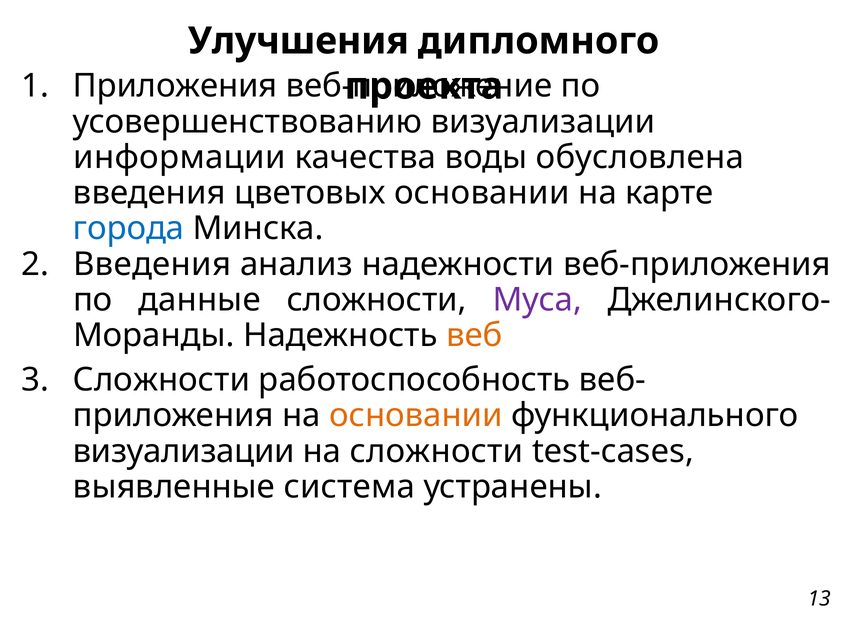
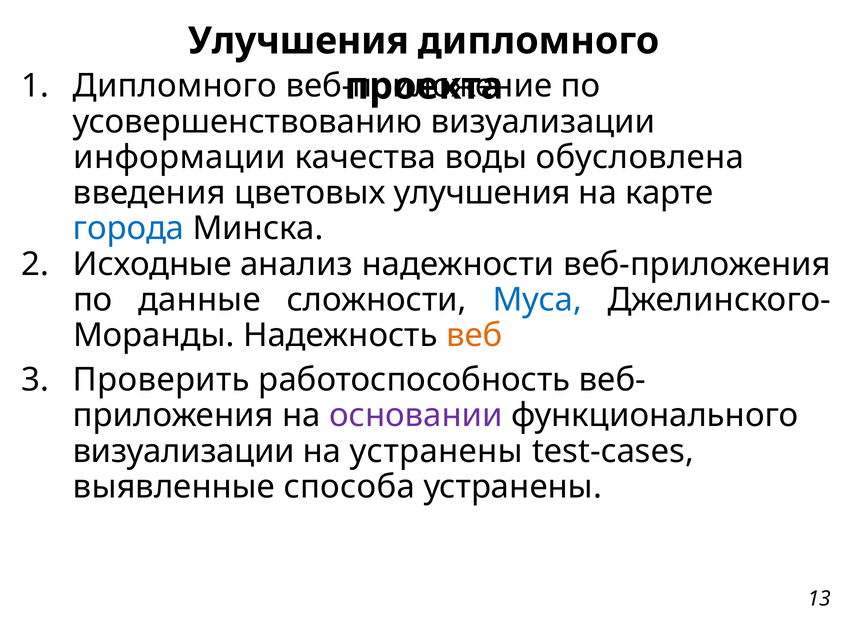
Приложения at (175, 86): Приложения -> Дипломного
цветовых основании: основании -> улучшения
Введения at (152, 264): Введения -> Исходные
Муса colour: purple -> blue
Сложности at (161, 380): Сложности -> Проверить
основании at (416, 416) colour: orange -> purple
на сложности: сложности -> устранены
система: система -> способа
